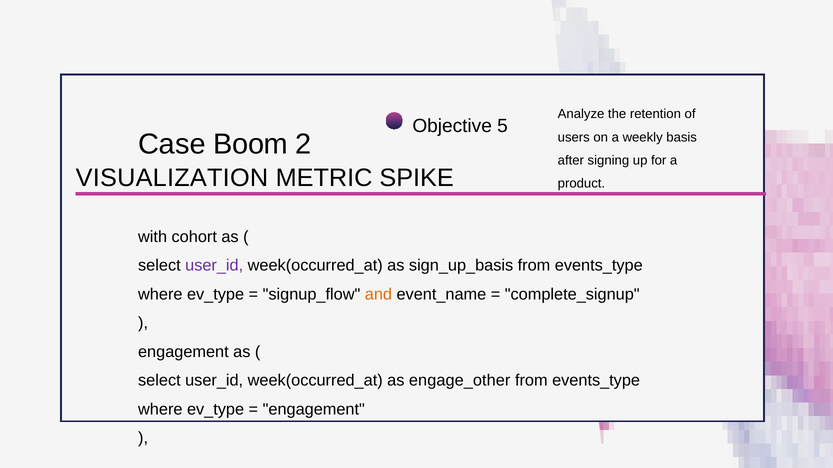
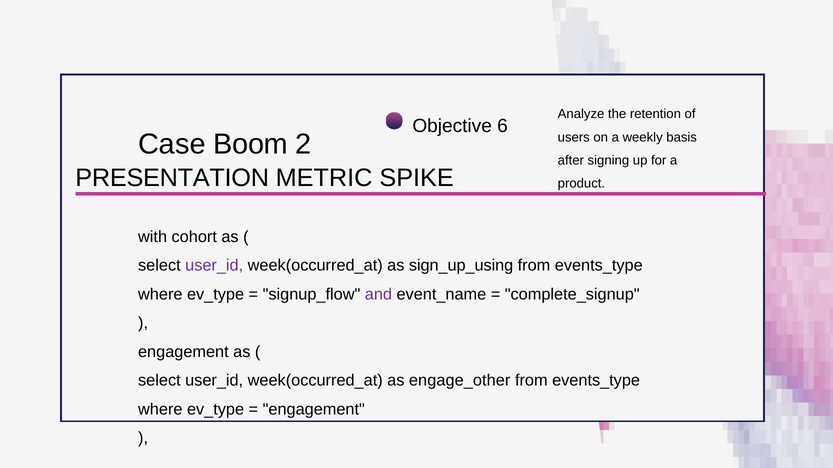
5: 5 -> 6
VISUALIZATION: VISUALIZATION -> PRESENTATION
sign_up_basis: sign_up_basis -> sign_up_using
and colour: orange -> purple
